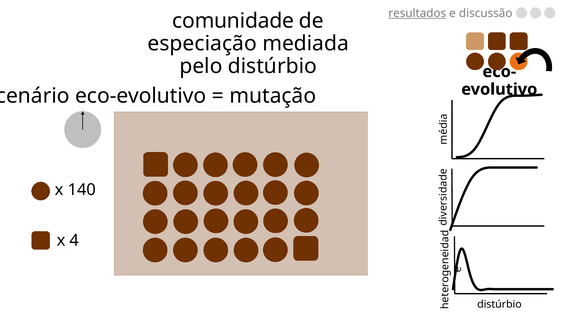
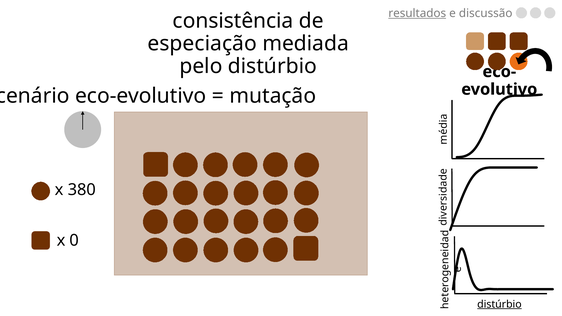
comunidade: comunidade -> consistência
140: 140 -> 380
4: 4 -> 0
distúrbio at (499, 304) underline: none -> present
